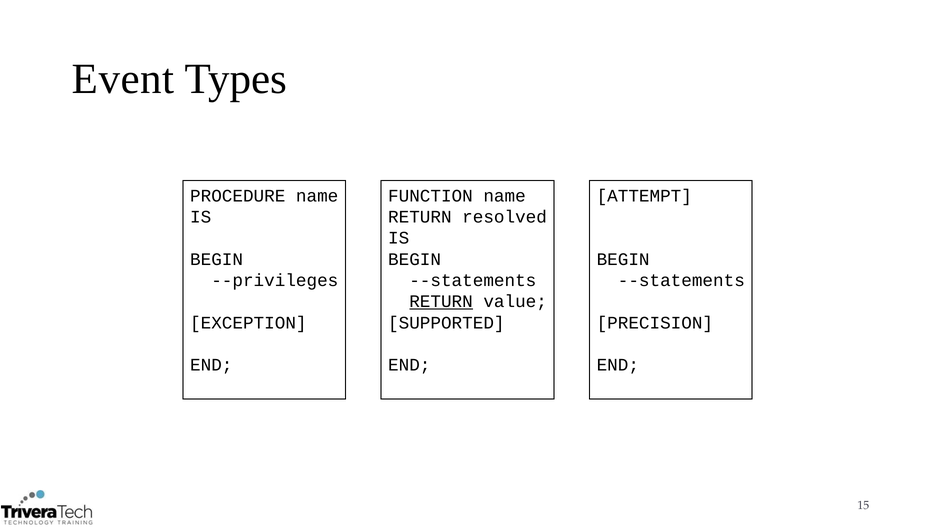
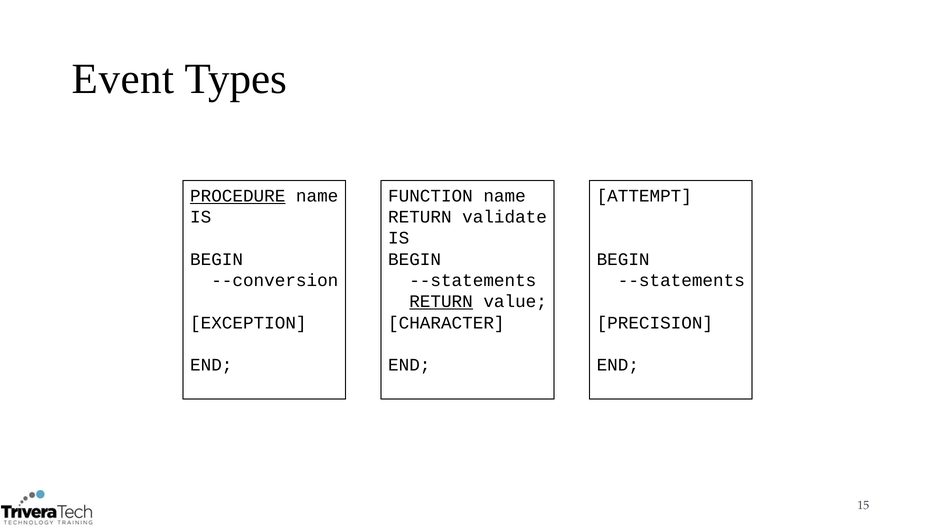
PROCEDURE underline: none -> present
resolved: resolved -> validate
--privileges: --privileges -> --conversion
SUPPORTED: SUPPORTED -> CHARACTER
